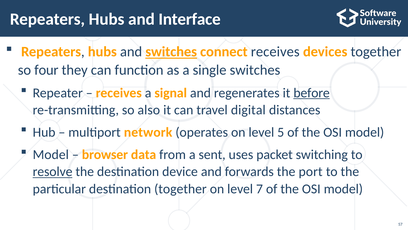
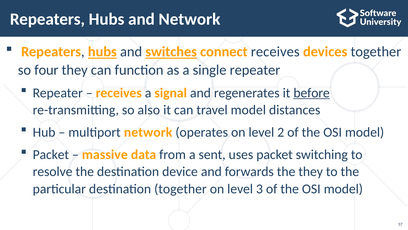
and Interface: Interface -> Network
hubs at (102, 52) underline: none -> present
single switches: switches -> repeater
travel digital: digital -> model
5: 5 -> 2
Model at (51, 154): Model -> Packet
browser: browser -> massive
resolve underline: present -> none
the port: port -> they
7: 7 -> 3
